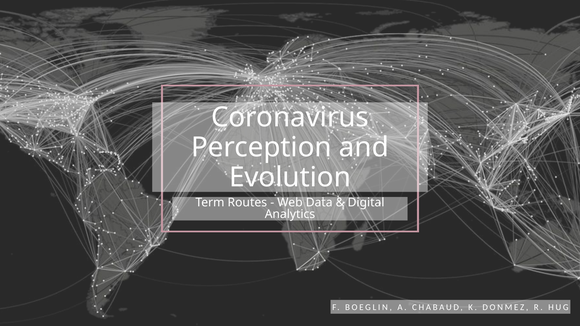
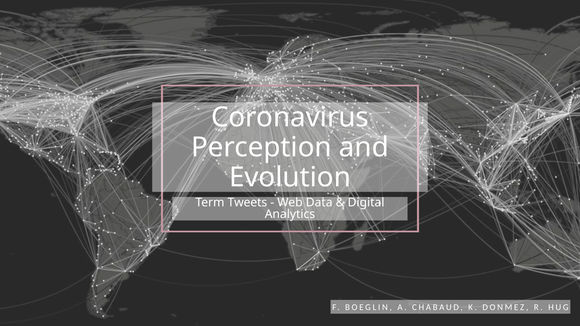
Routes: Routes -> Tweets
